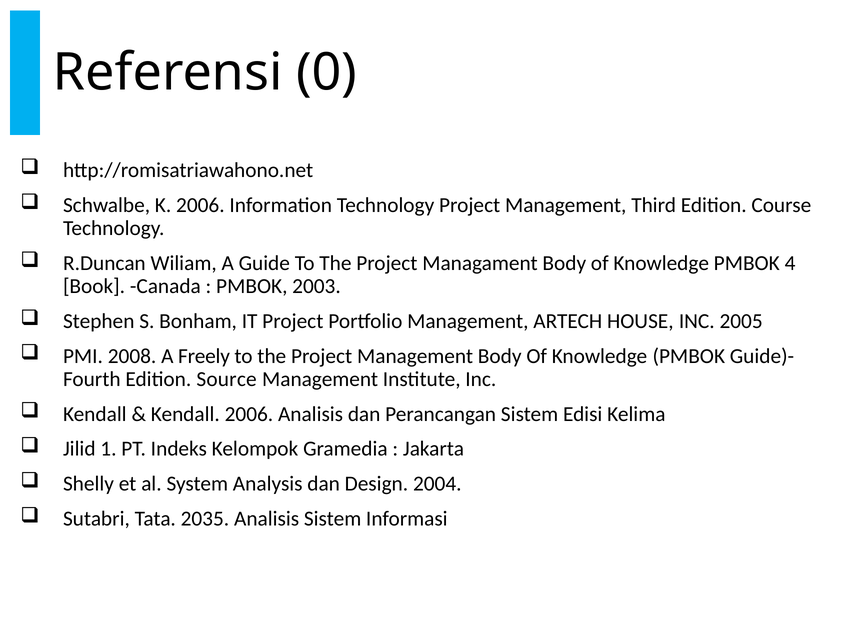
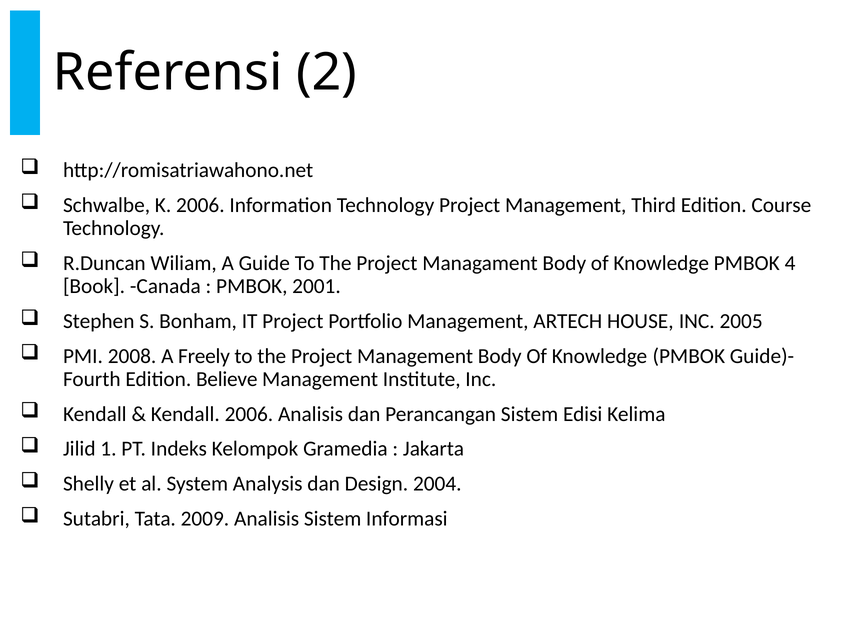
0: 0 -> 2
2003: 2003 -> 2001
Source: Source -> Believe
2035: 2035 -> 2009
